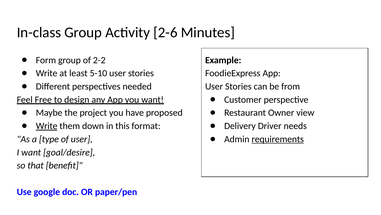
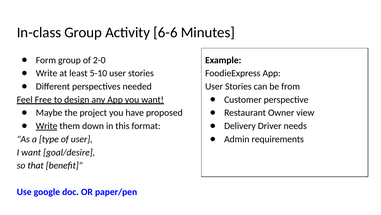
2-6: 2-6 -> 6-6
2-2: 2-2 -> 2-0
requirements underline: present -> none
